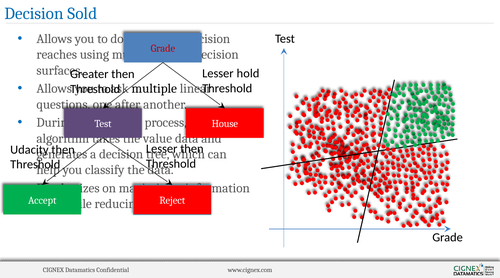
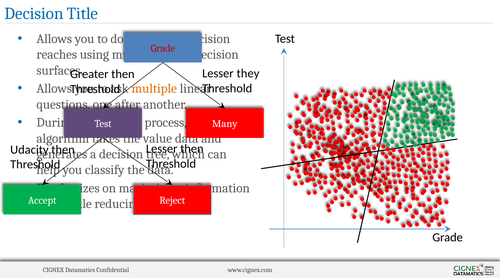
Sold: Sold -> Title
hold: hold -> they
multiple at (154, 89) colour: black -> orange
House: House -> Many
